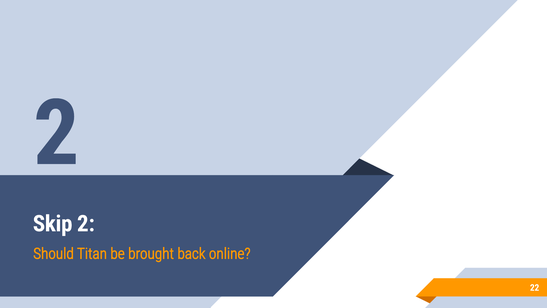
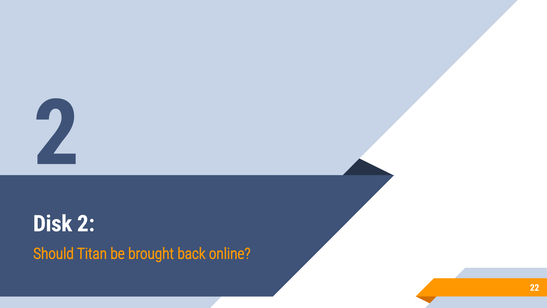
Skip: Skip -> Disk
